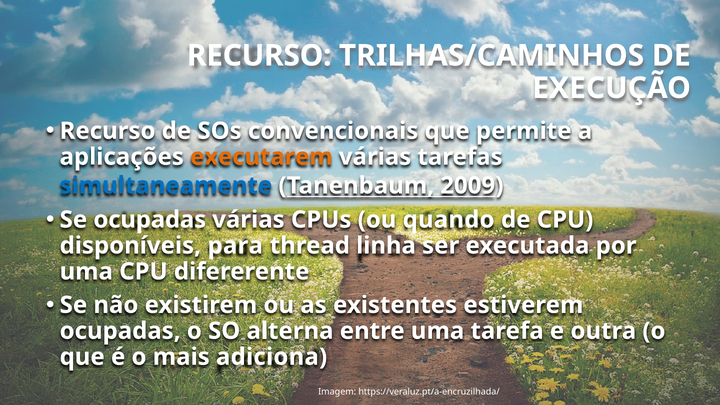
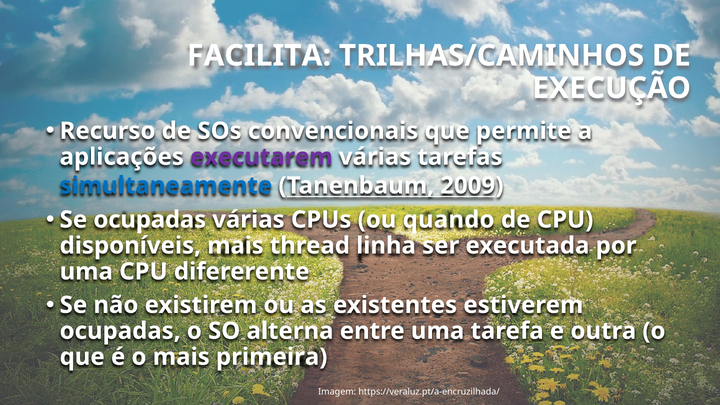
RECURSO at (259, 56): RECURSO -> FACILITA
executarem colour: orange -> purple
disponíveis para: para -> mais
adiciona: adiciona -> primeira
